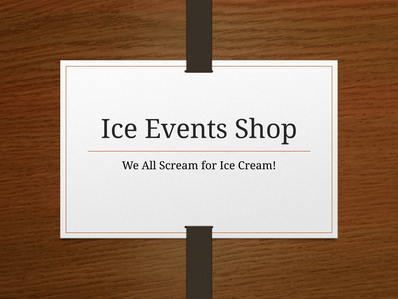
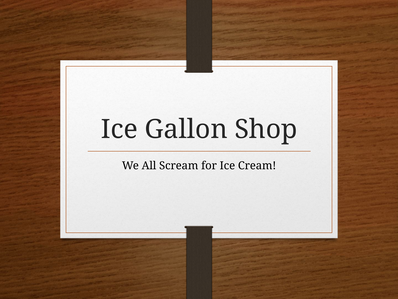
Events: Events -> Gallon
